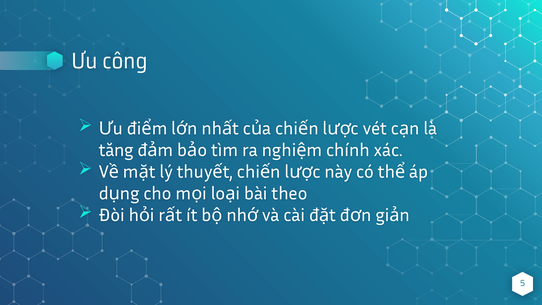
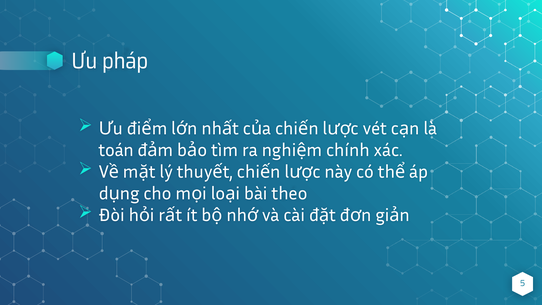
công: công -> pháp
tăng: tăng -> toán
